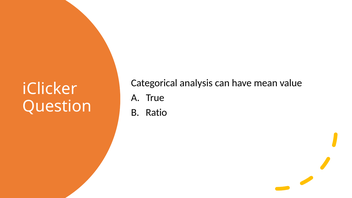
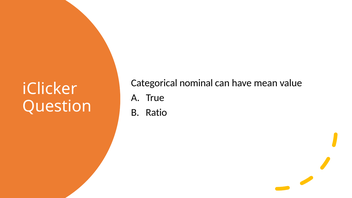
analysis: analysis -> nominal
